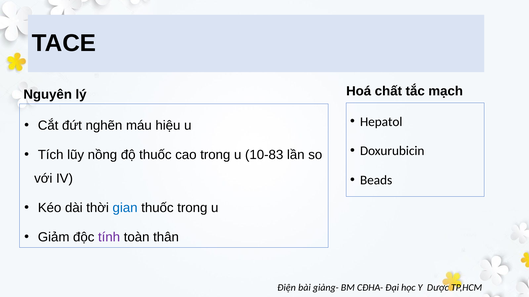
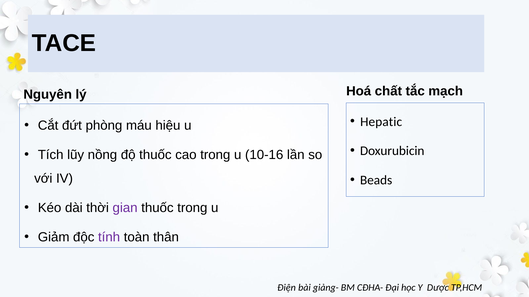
Hepatol: Hepatol -> Hepatic
nghẽn: nghẽn -> phòng
10-83: 10-83 -> 10-16
gian colour: blue -> purple
